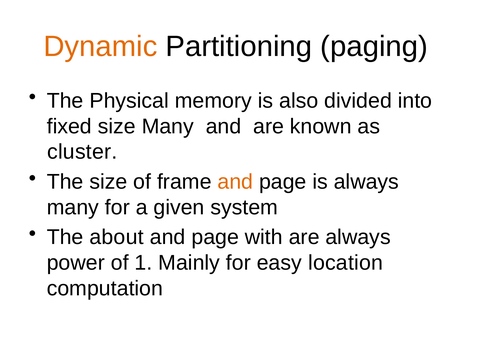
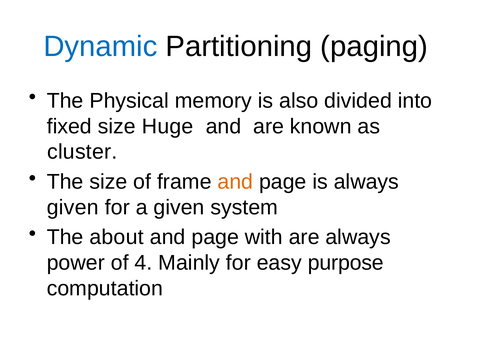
Dynamic colour: orange -> blue
size Many: Many -> Huge
many at (73, 207): many -> given
1: 1 -> 4
location: location -> purpose
